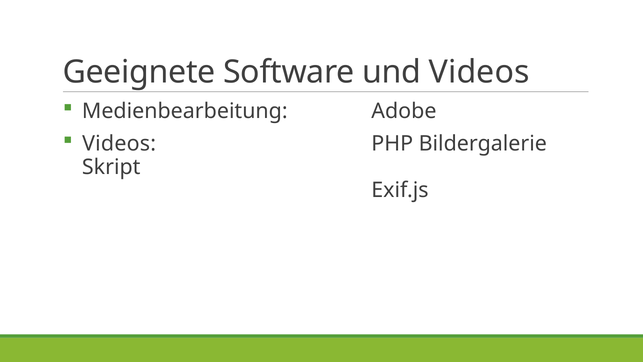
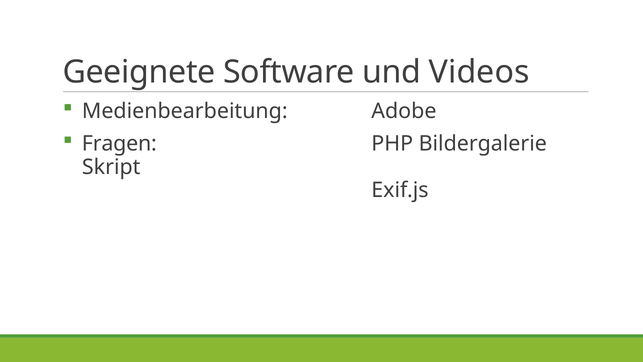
Videos at (119, 144): Videos -> Fragen
